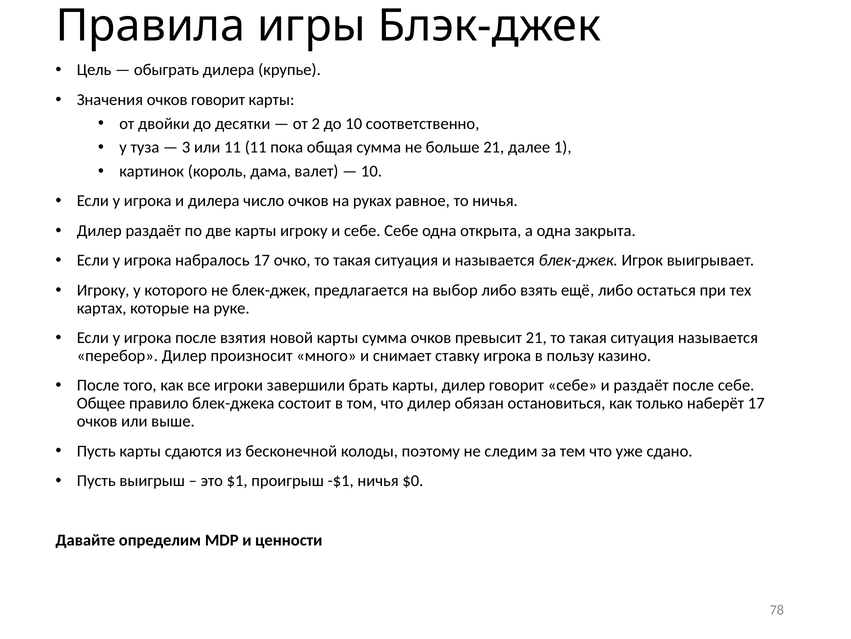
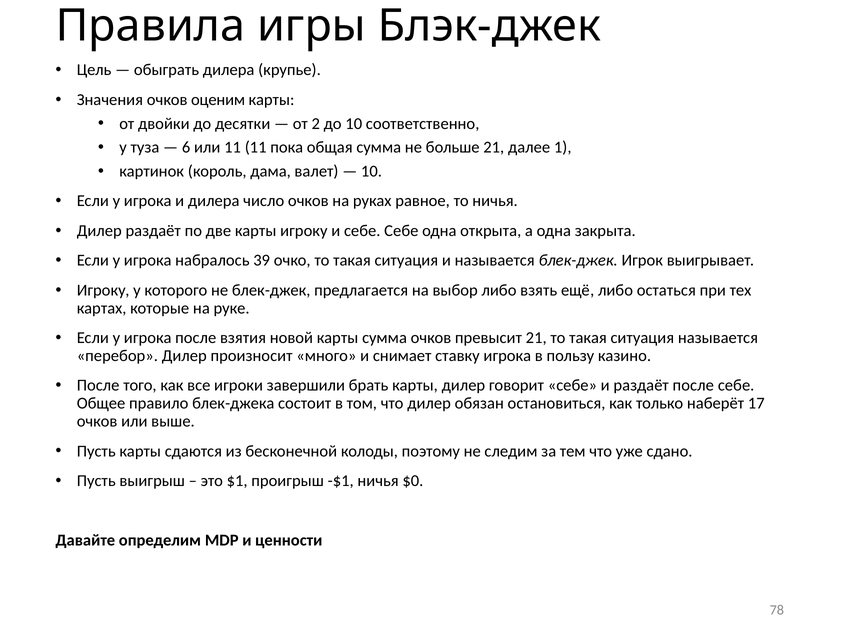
очков говорит: говорит -> оценим
3: 3 -> 6
набралось 17: 17 -> 39
